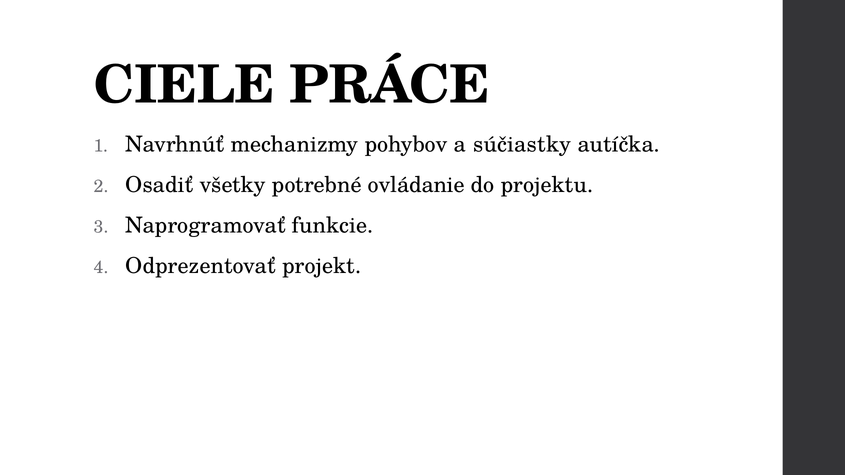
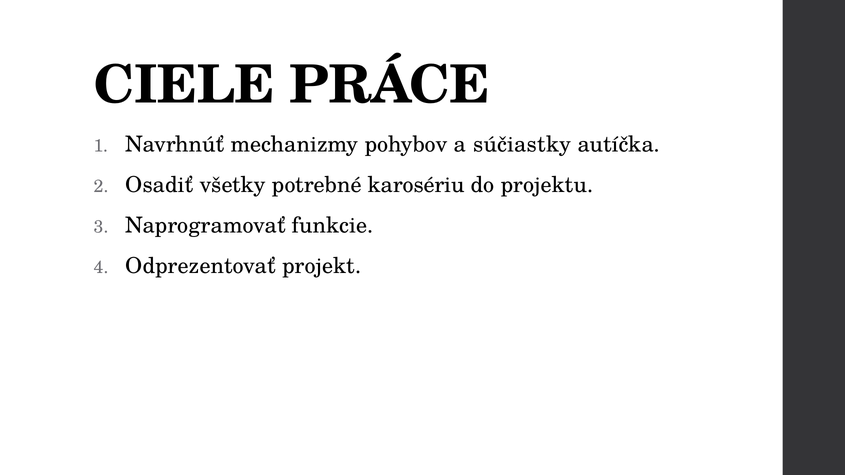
ovládanie: ovládanie -> karosériu
